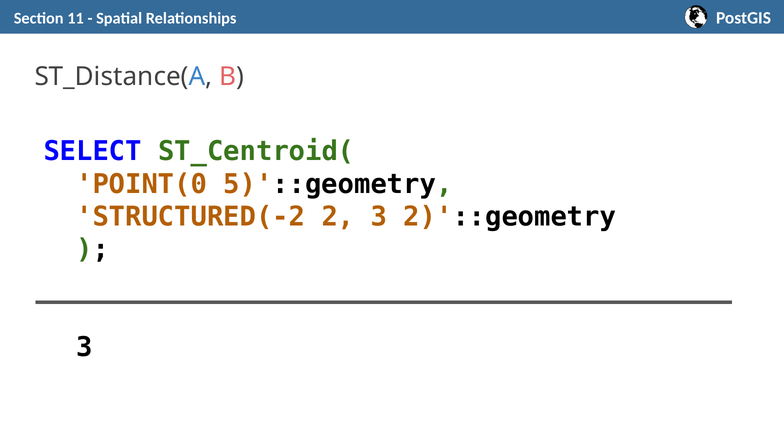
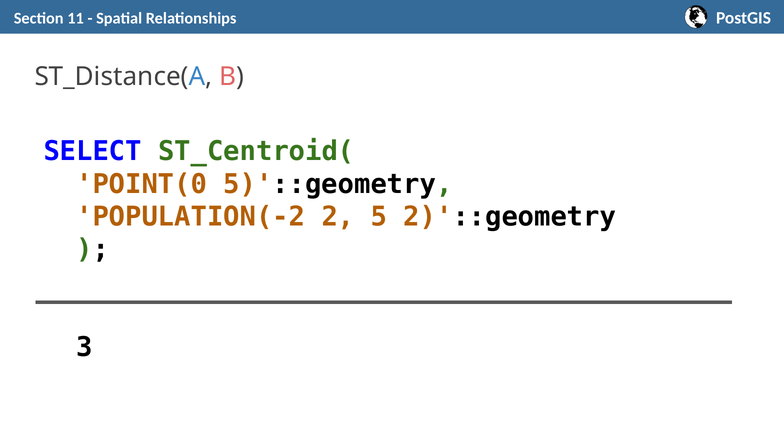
STRUCTURED(-2: STRUCTURED(-2 -> POPULATION(-2
2 3: 3 -> 5
